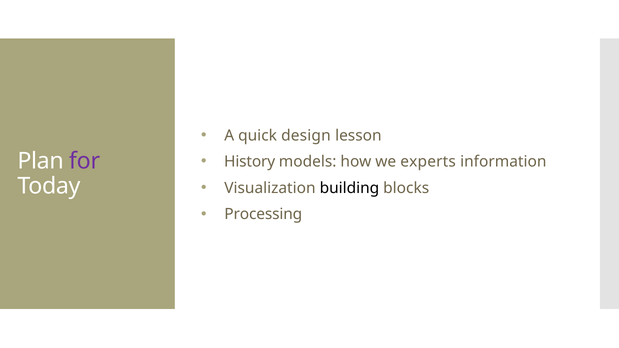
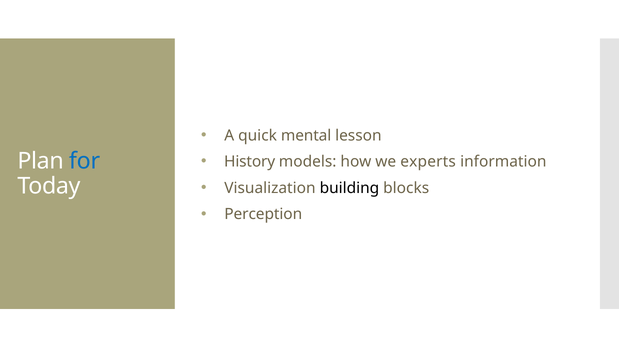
design: design -> mental
for colour: purple -> blue
Processing: Processing -> Perception
